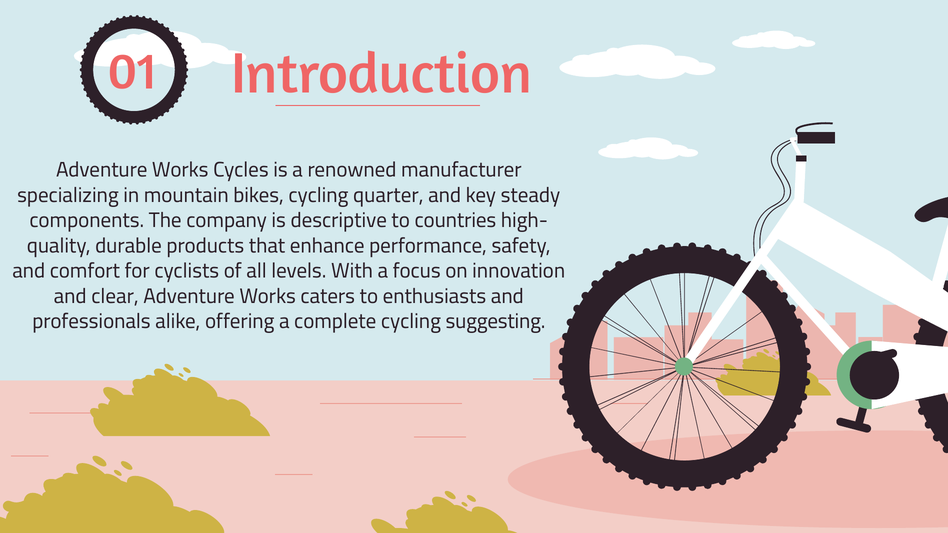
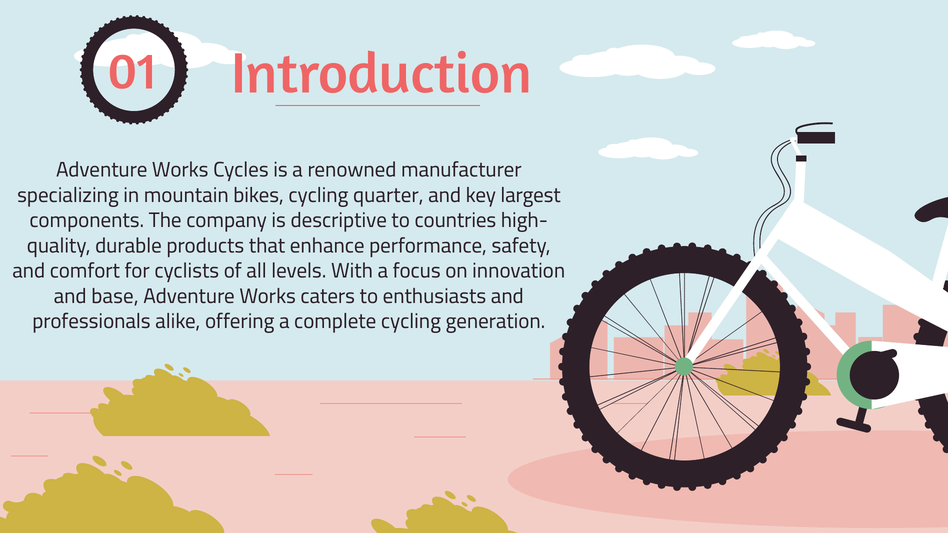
steady: steady -> largest
clear: clear -> base
suggesting: suggesting -> generation
